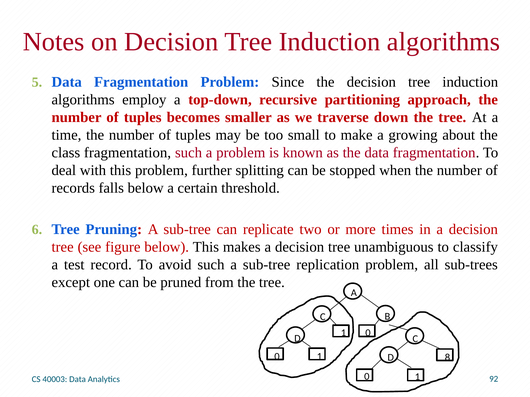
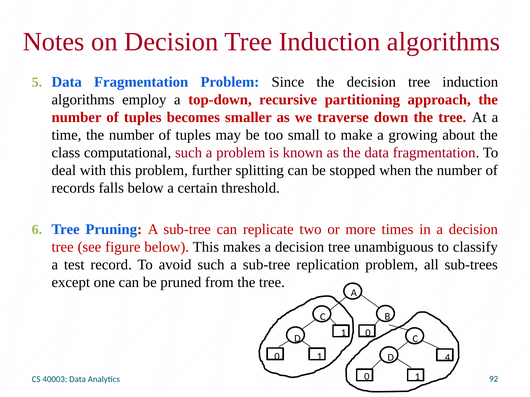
class fragmentation: fragmentation -> computational
8: 8 -> 4
